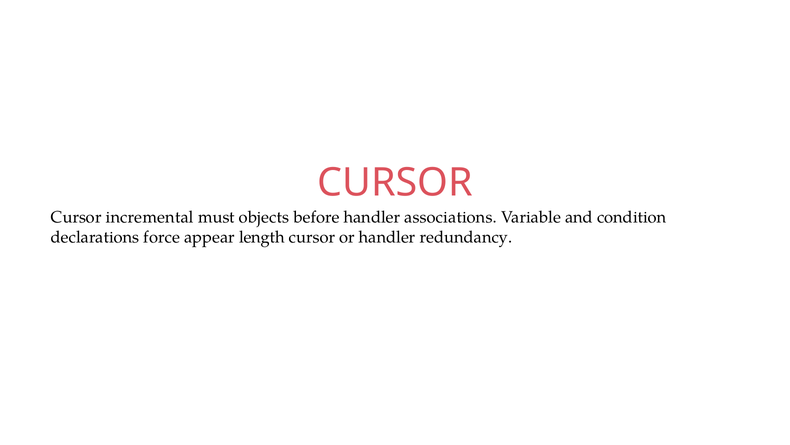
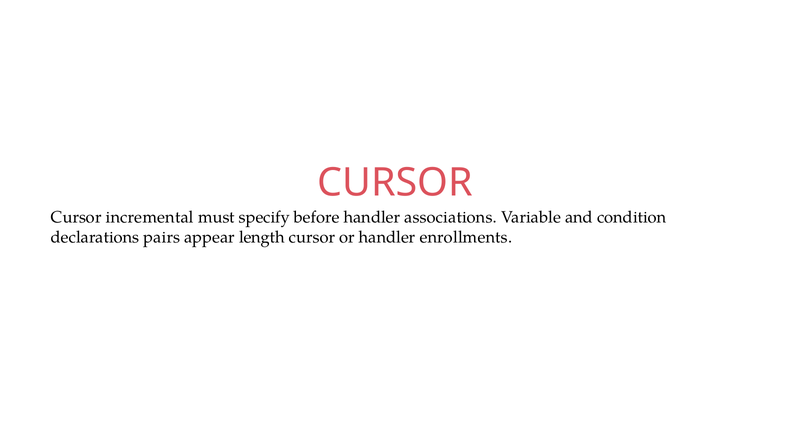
objects: objects -> specify
force: force -> pairs
redundancy: redundancy -> enrollments
